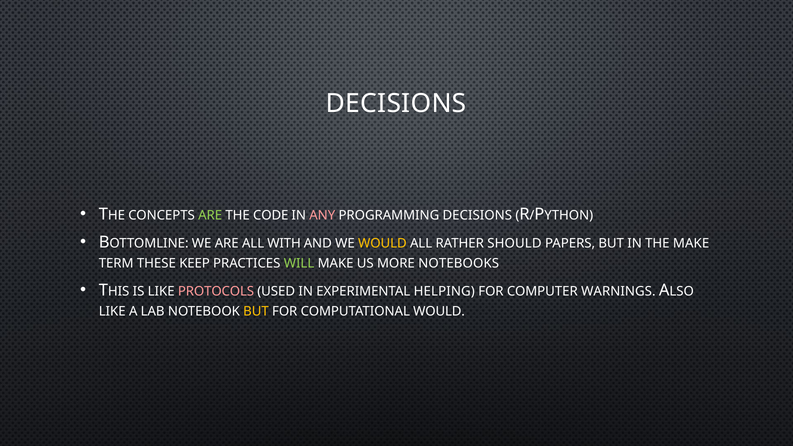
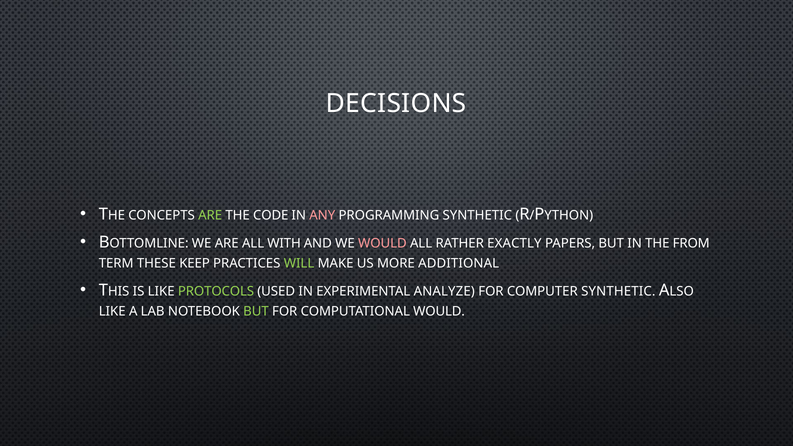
PROGRAMMING DECISIONS: DECISIONS -> SYNTHETIC
WOULD at (382, 243) colour: yellow -> pink
SHOULD: SHOULD -> EXACTLY
THE MAKE: MAKE -> FROM
NOTEBOOKS: NOTEBOOKS -> ADDITIONAL
PROTOCOLS colour: pink -> light green
HELPING: HELPING -> ANALYZE
COMPUTER WARNINGS: WARNINGS -> SYNTHETIC
BUT at (256, 311) colour: yellow -> light green
